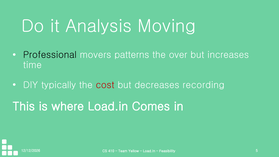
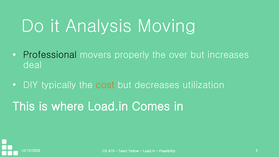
patterns: patterns -> properly
time: time -> deal
cost colour: red -> orange
recording: recording -> utilization
